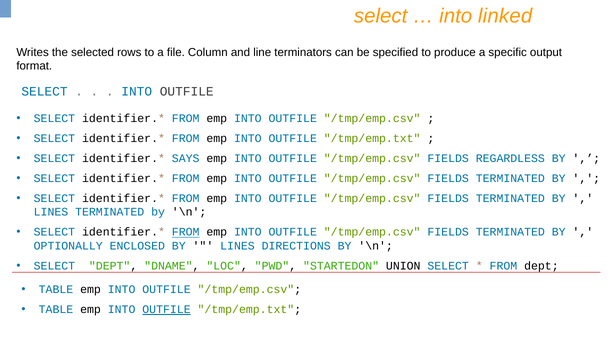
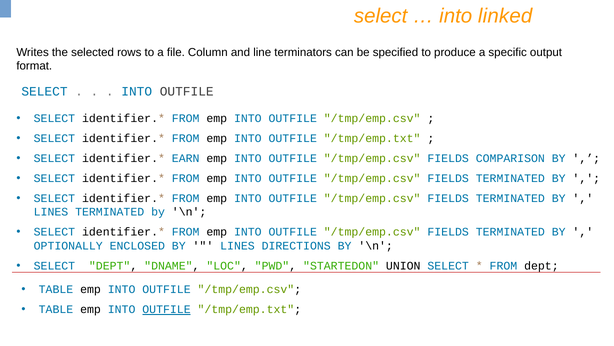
SAYS: SAYS -> EARN
REGARDLESS: REGARDLESS -> COMPARISON
FROM at (186, 232) underline: present -> none
